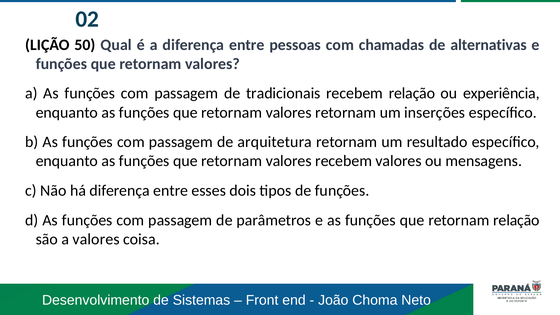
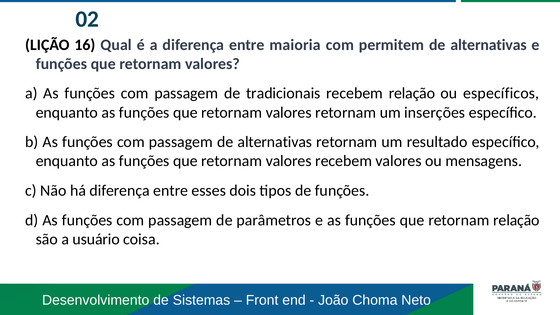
50: 50 -> 16
pessoas: pessoas -> maioria
chamadas: chamadas -> permitem
experiência: experiência -> específicos
passagem de arquitetura: arquitetura -> alternativas
a valores: valores -> usuário
